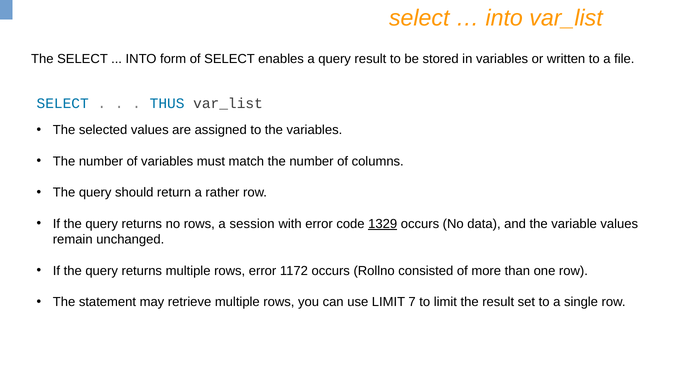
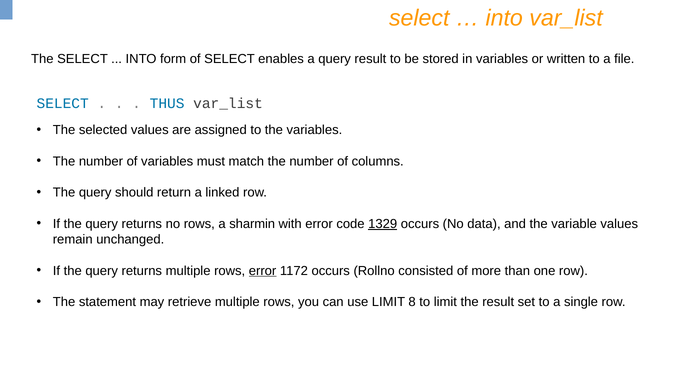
rather: rather -> linked
session: session -> sharmin
error at (263, 271) underline: none -> present
7: 7 -> 8
